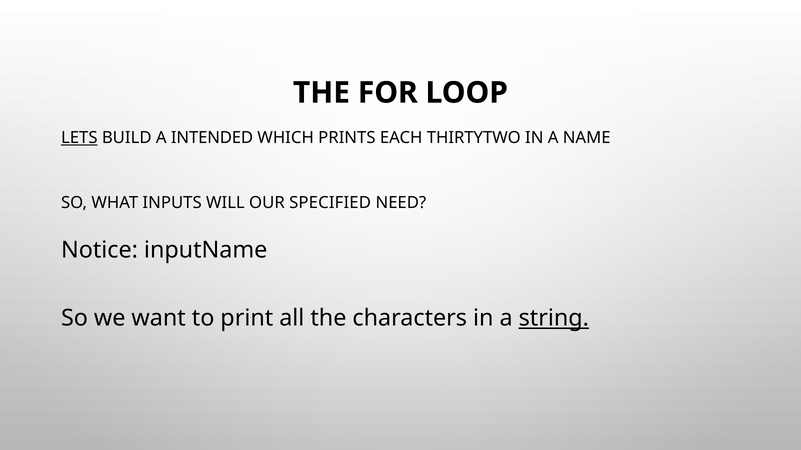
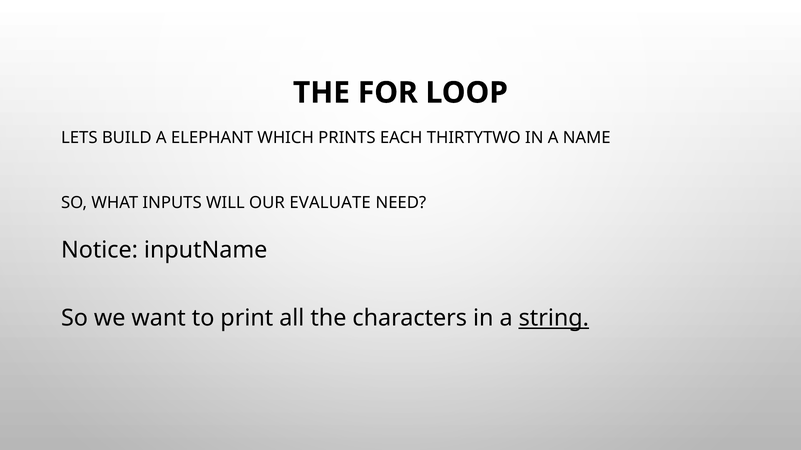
LETS underline: present -> none
INTENDED: INTENDED -> ELEPHANT
SPECIFIED: SPECIFIED -> EVALUATE
